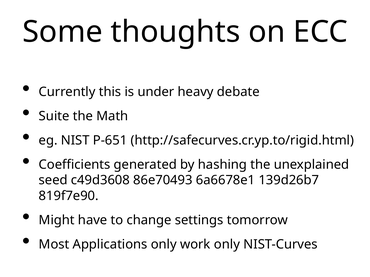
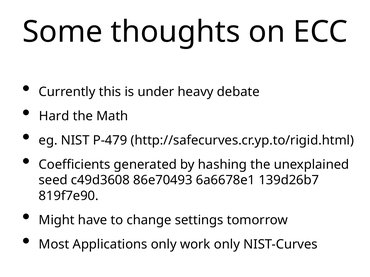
Suite: Suite -> Hard
P-651: P-651 -> P-479
